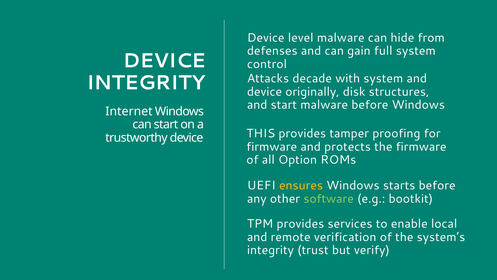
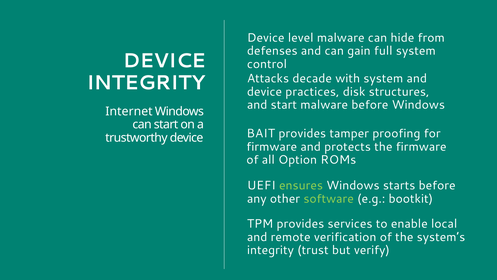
originally: originally -> practices
THIS: THIS -> BAIT
ensures colour: yellow -> light green
